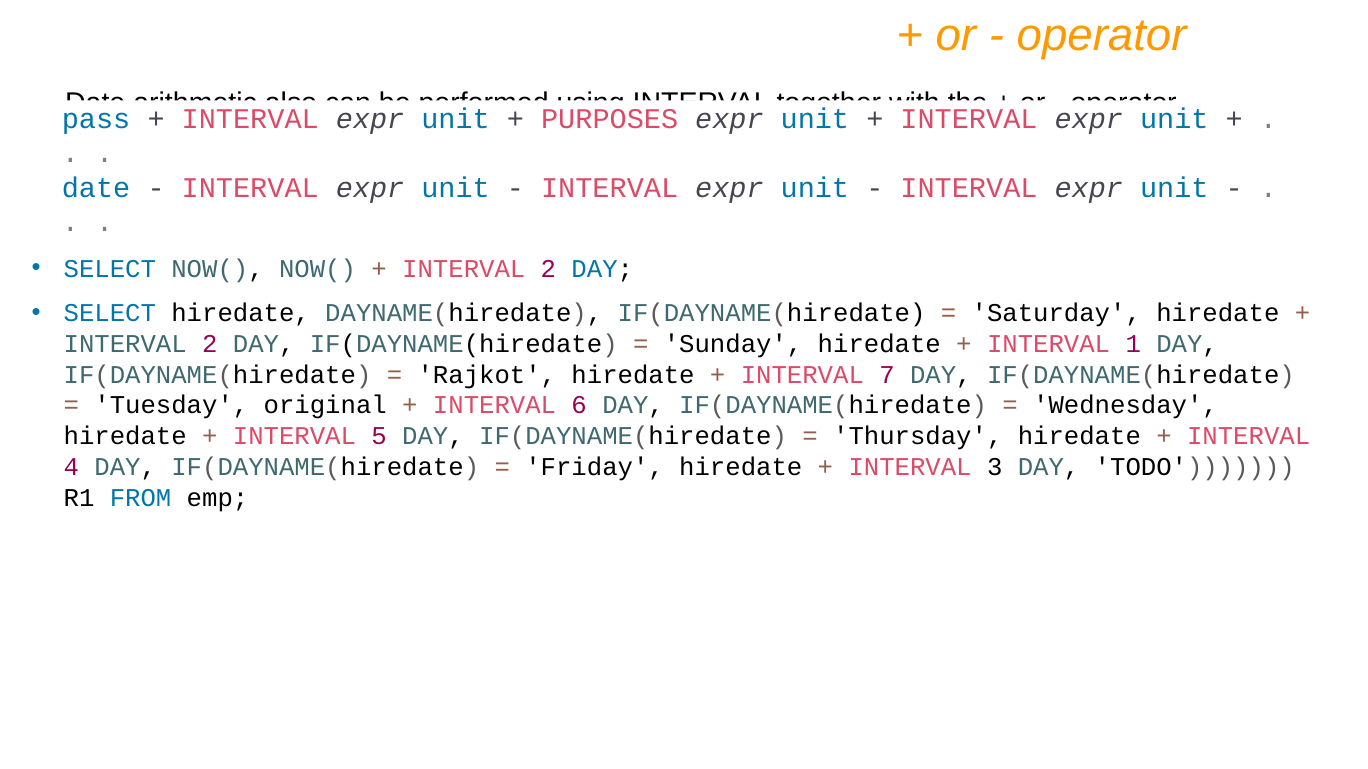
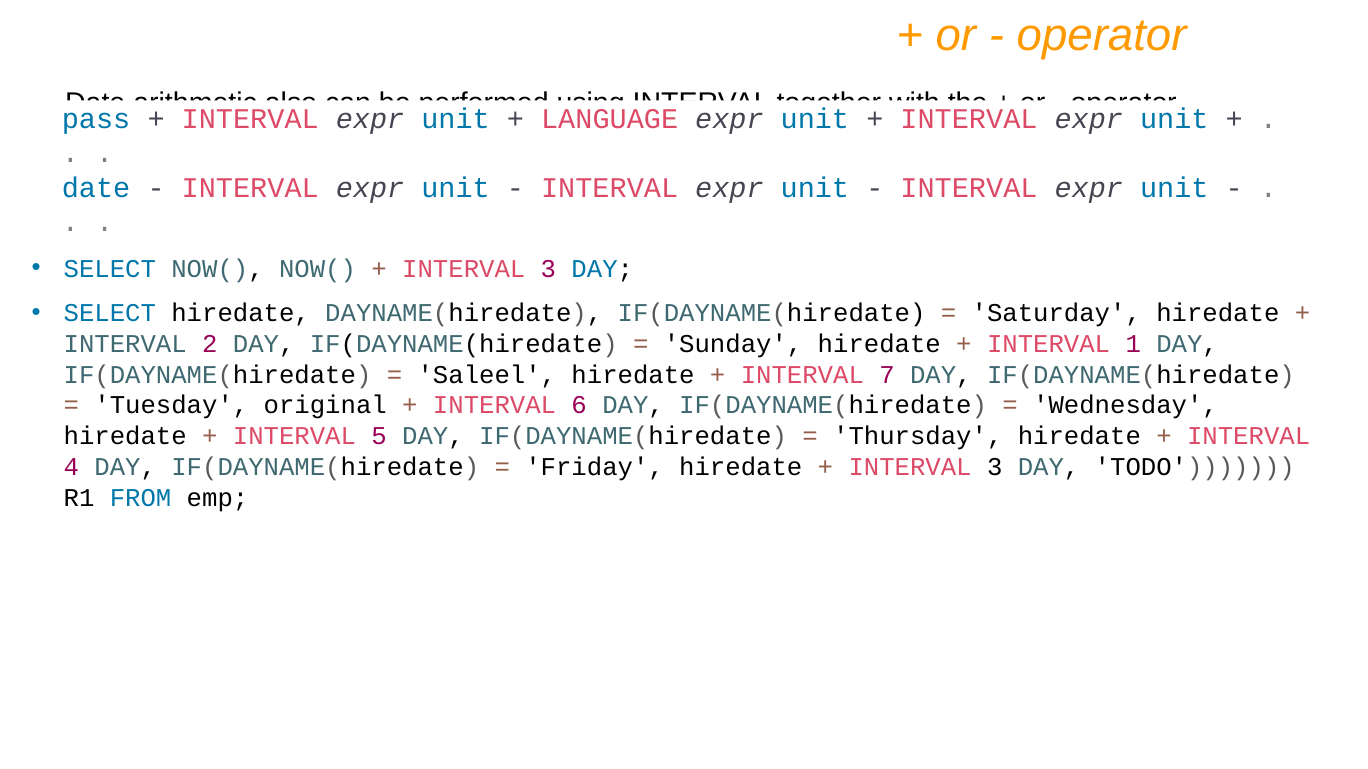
PURPOSES: PURPOSES -> LANGUAGE
2 at (548, 269): 2 -> 3
Rajkot: Rajkot -> Saleel
